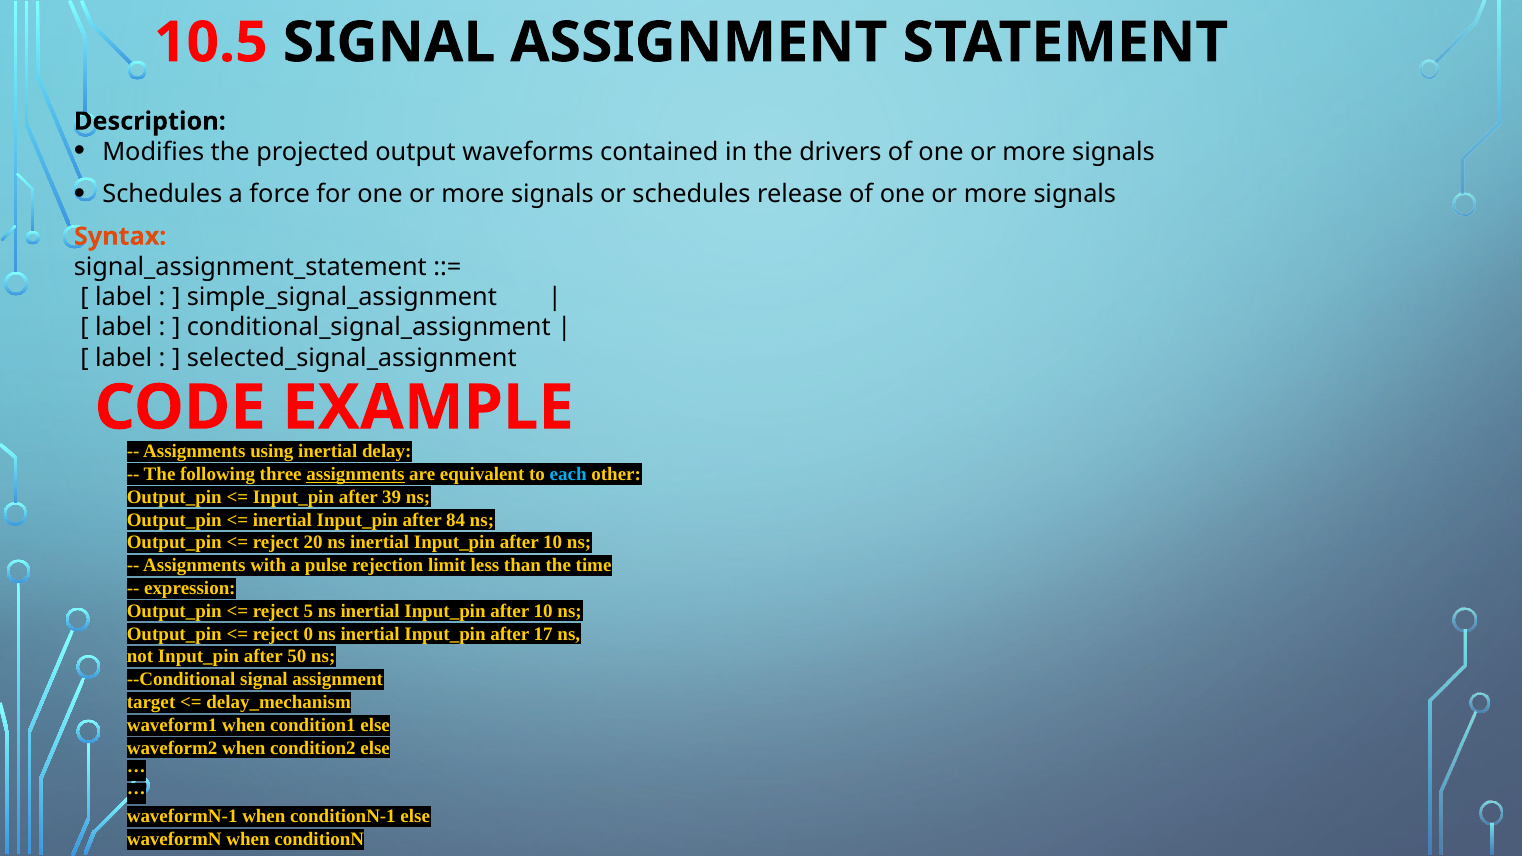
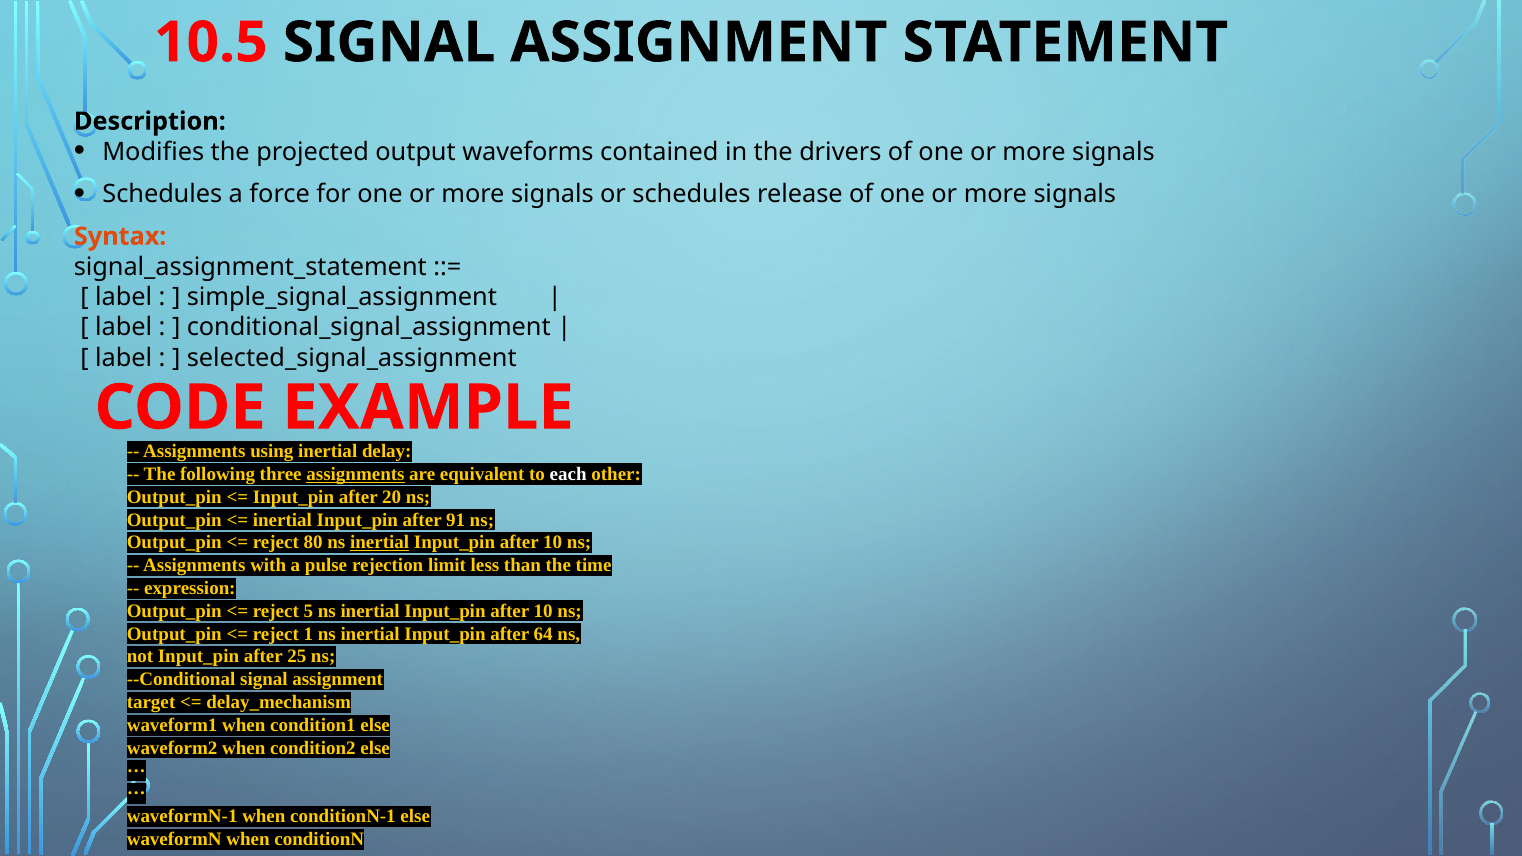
each colour: light blue -> white
39: 39 -> 20
84: 84 -> 91
20: 20 -> 80
inertial at (380, 543) underline: none -> present
0: 0 -> 1
17: 17 -> 64
50: 50 -> 25
